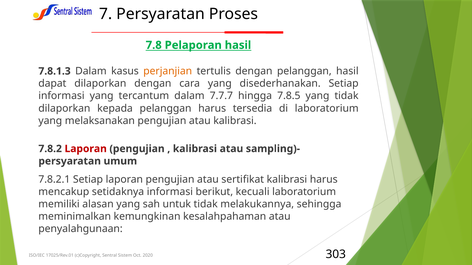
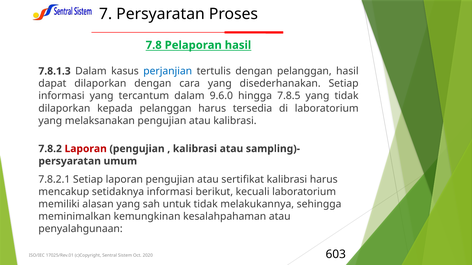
perjanjian colour: orange -> blue
7.7.7: 7.7.7 -> 9.6.0
303: 303 -> 603
